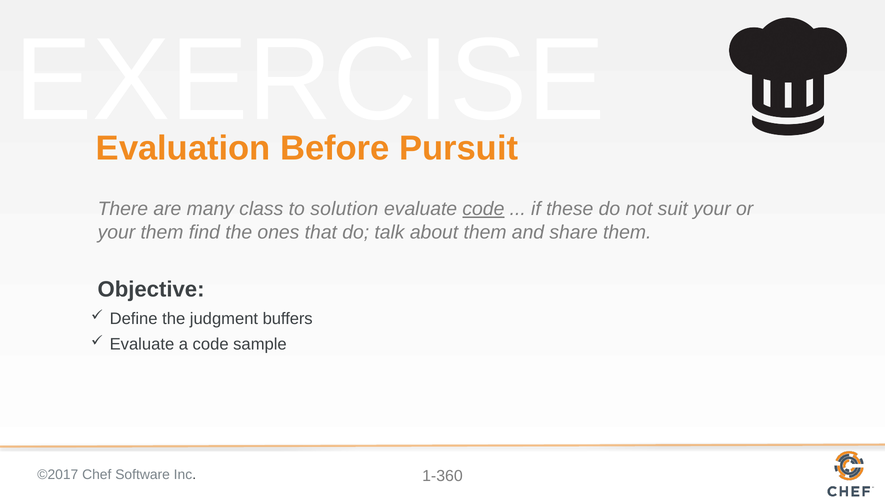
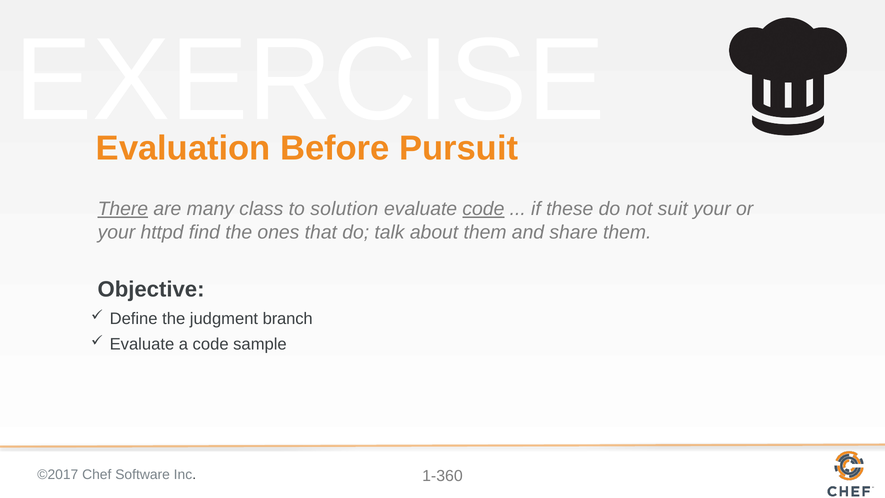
There underline: none -> present
your them: them -> httpd
buffers: buffers -> branch
